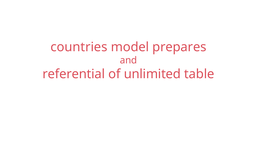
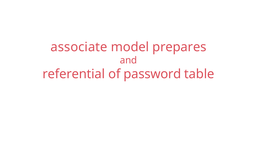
countries: countries -> associate
unlimited: unlimited -> password
